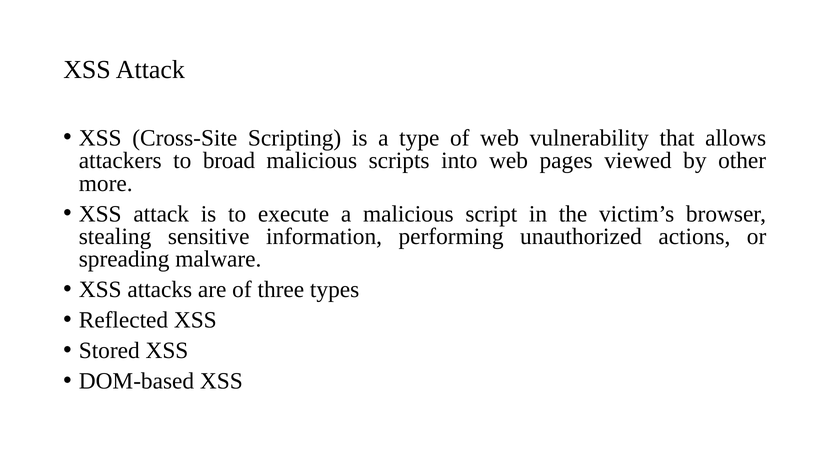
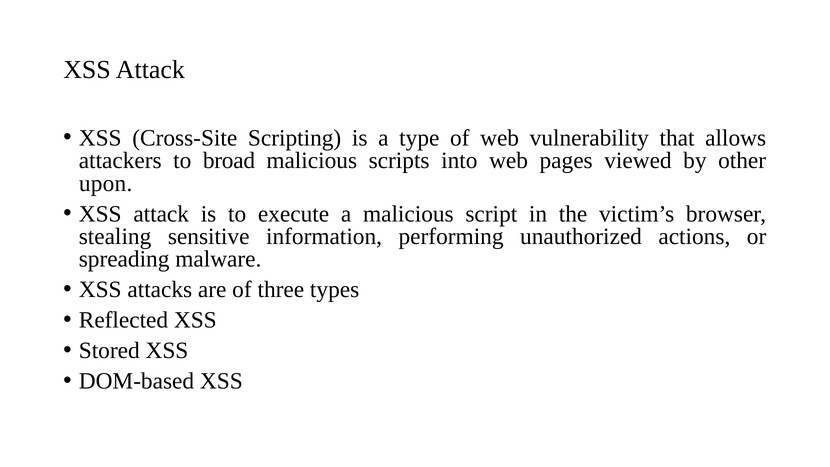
more: more -> upon
